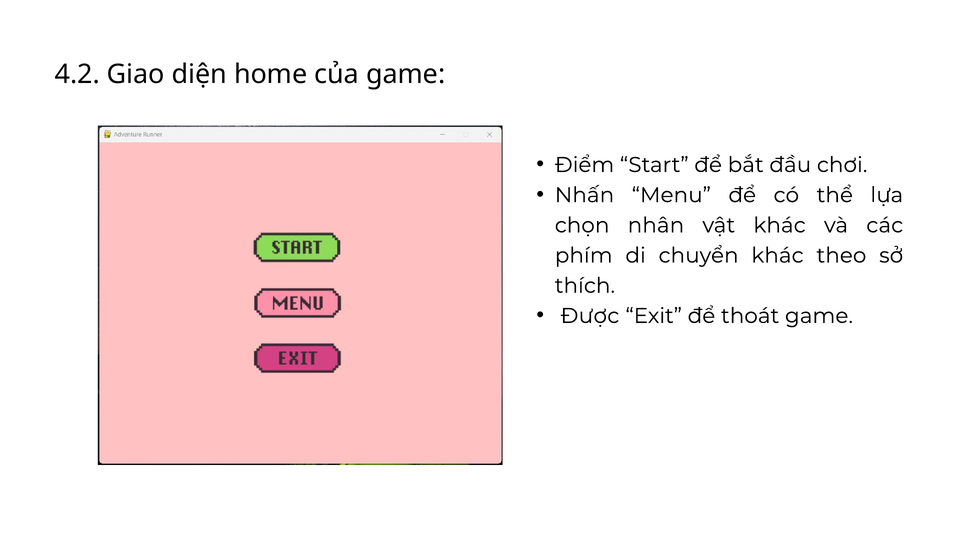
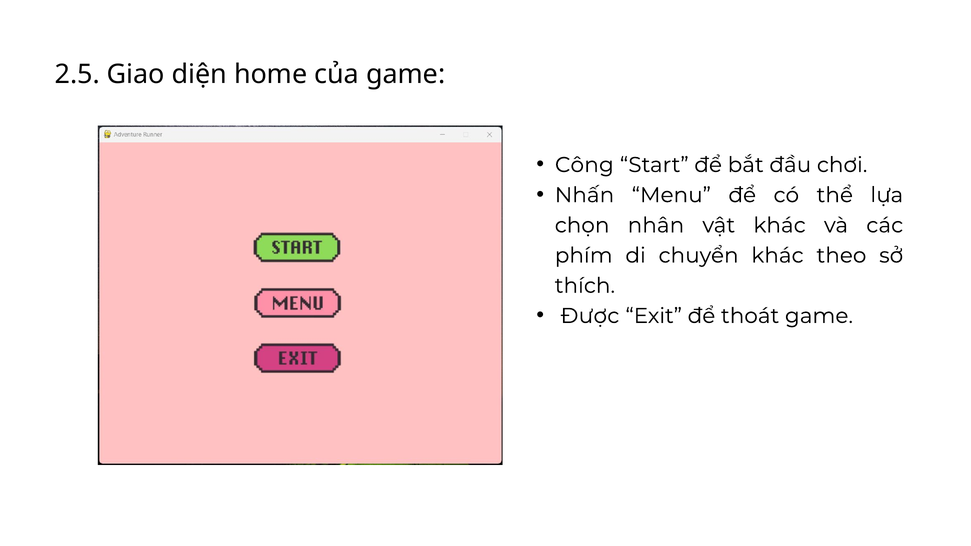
4.2: 4.2 -> 2.5
Điểm: Điểm -> Công
